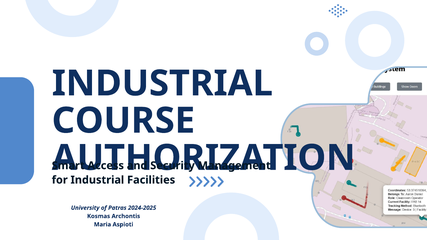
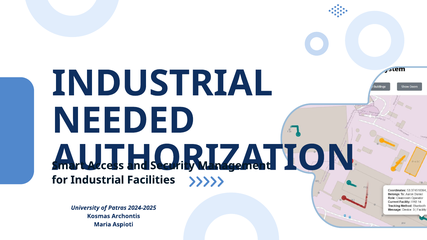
COURSE: COURSE -> NEEDED
